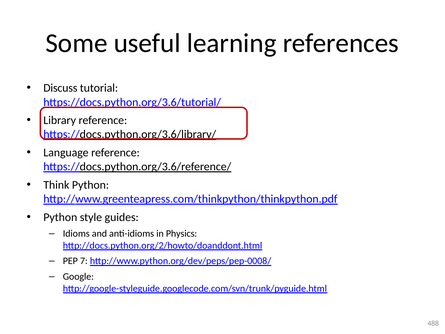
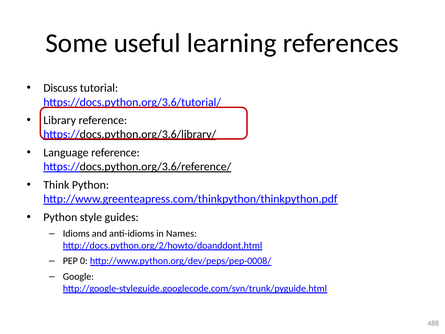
Physics: Physics -> Names
7: 7 -> 0
